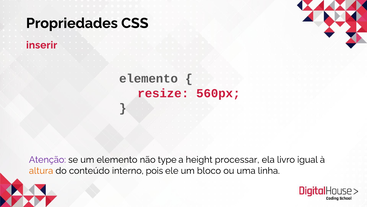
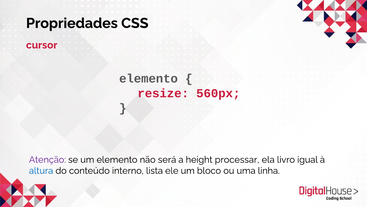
inserir: inserir -> cursor
type: type -> será
altura colour: orange -> blue
pois: pois -> lista
